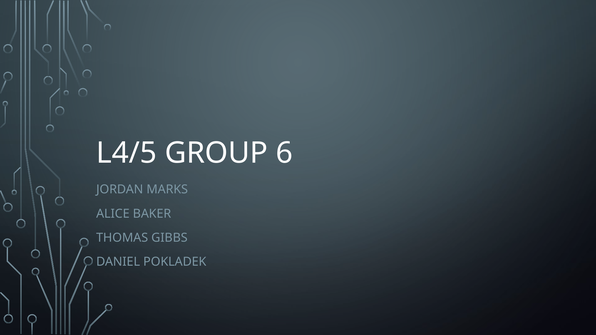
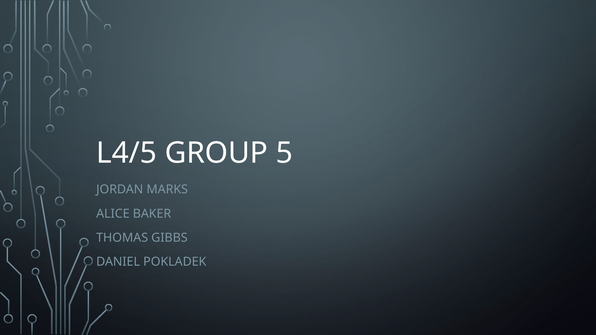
6: 6 -> 5
